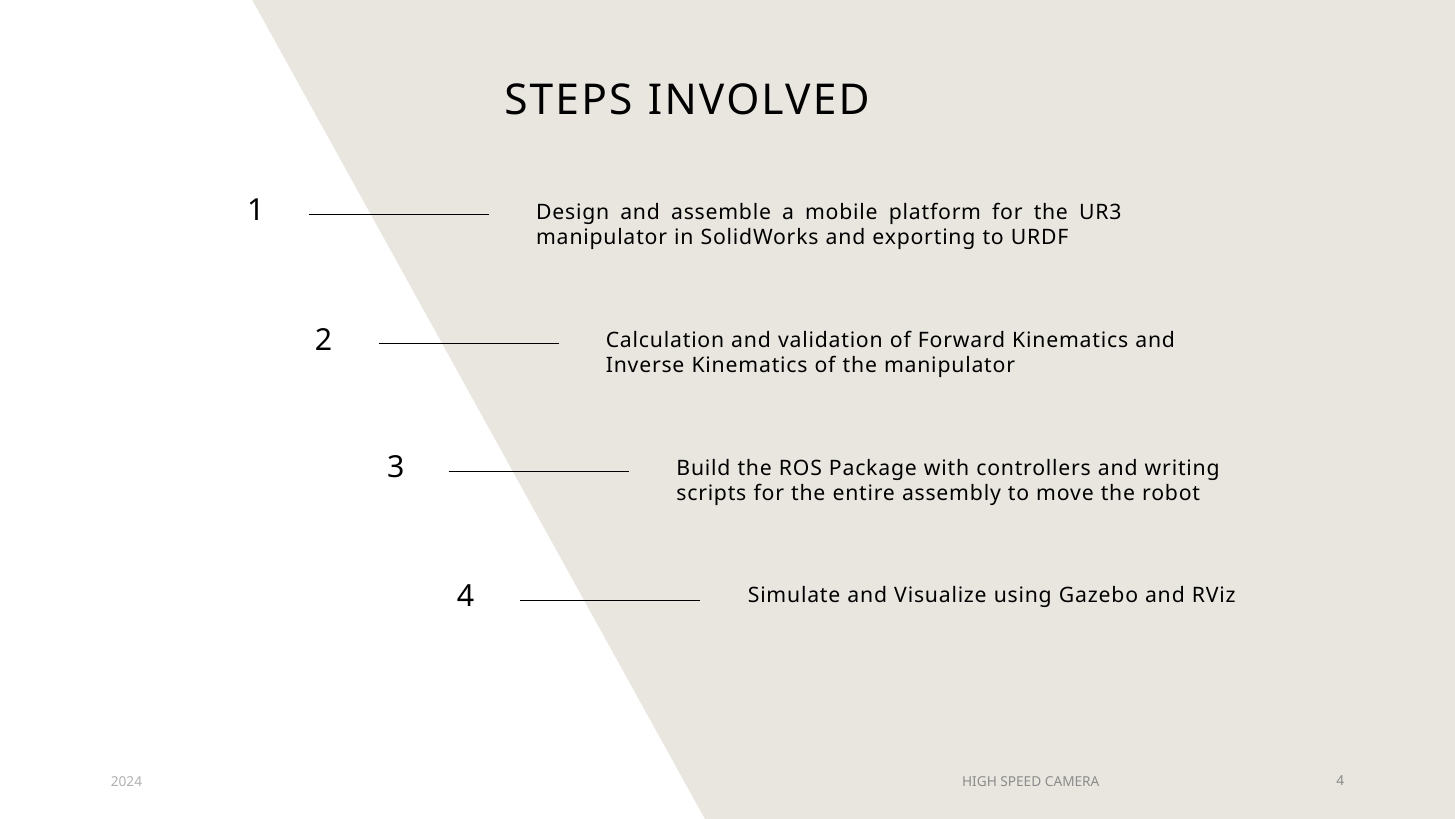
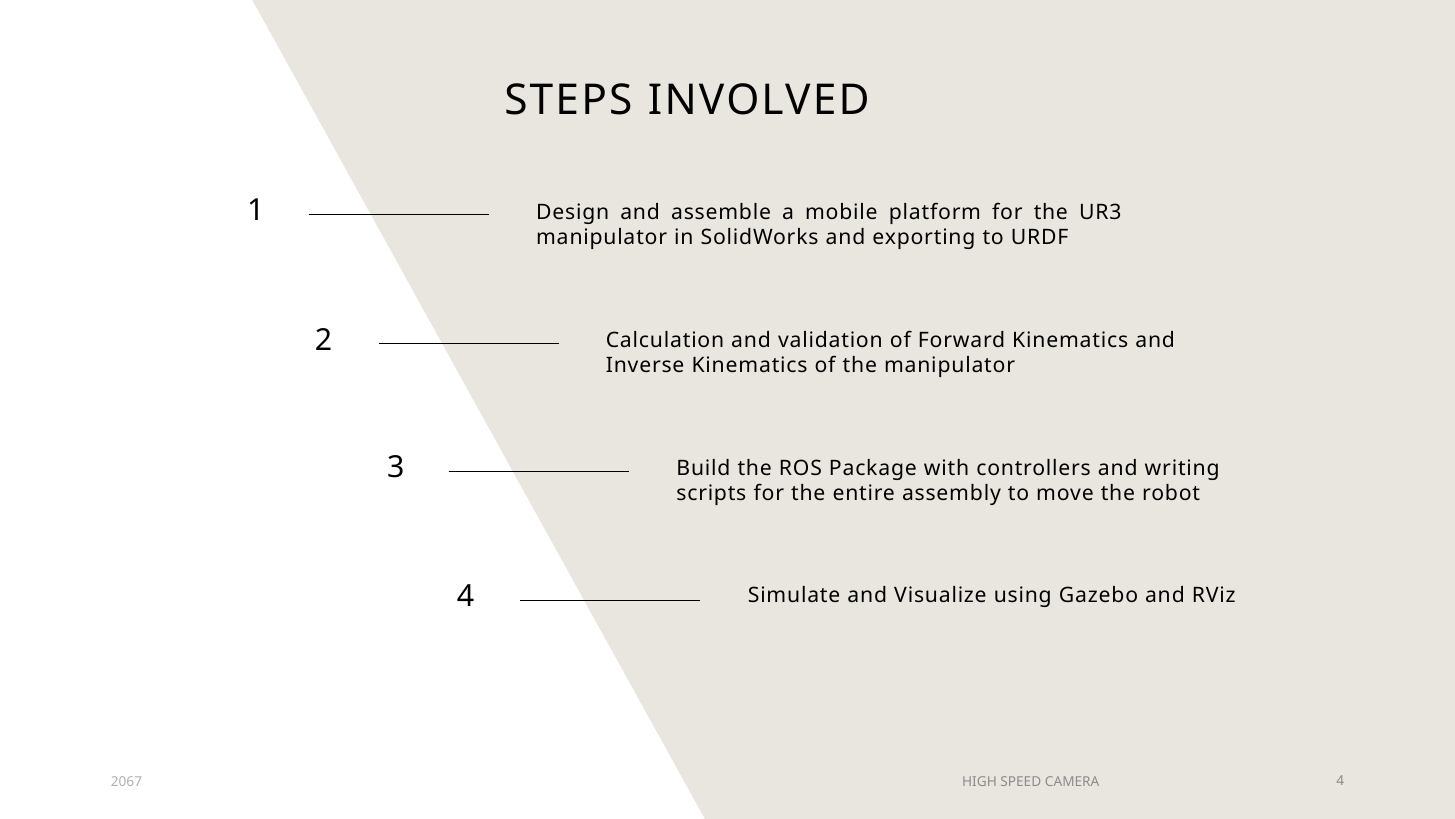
2024: 2024 -> 2067
